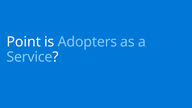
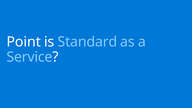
Adopters: Adopters -> Standard
